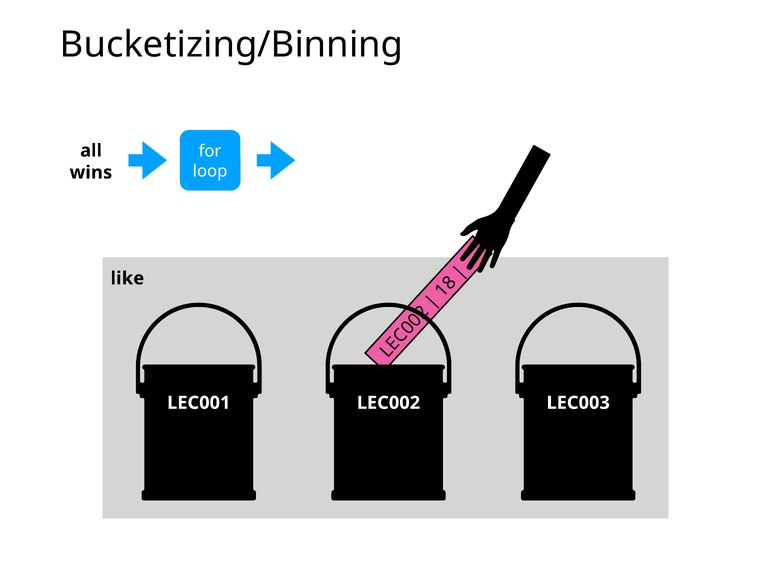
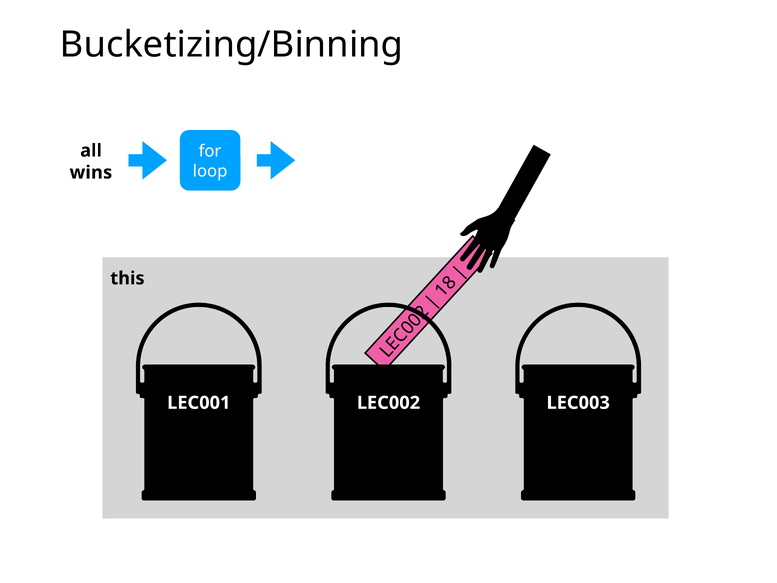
like: like -> this
